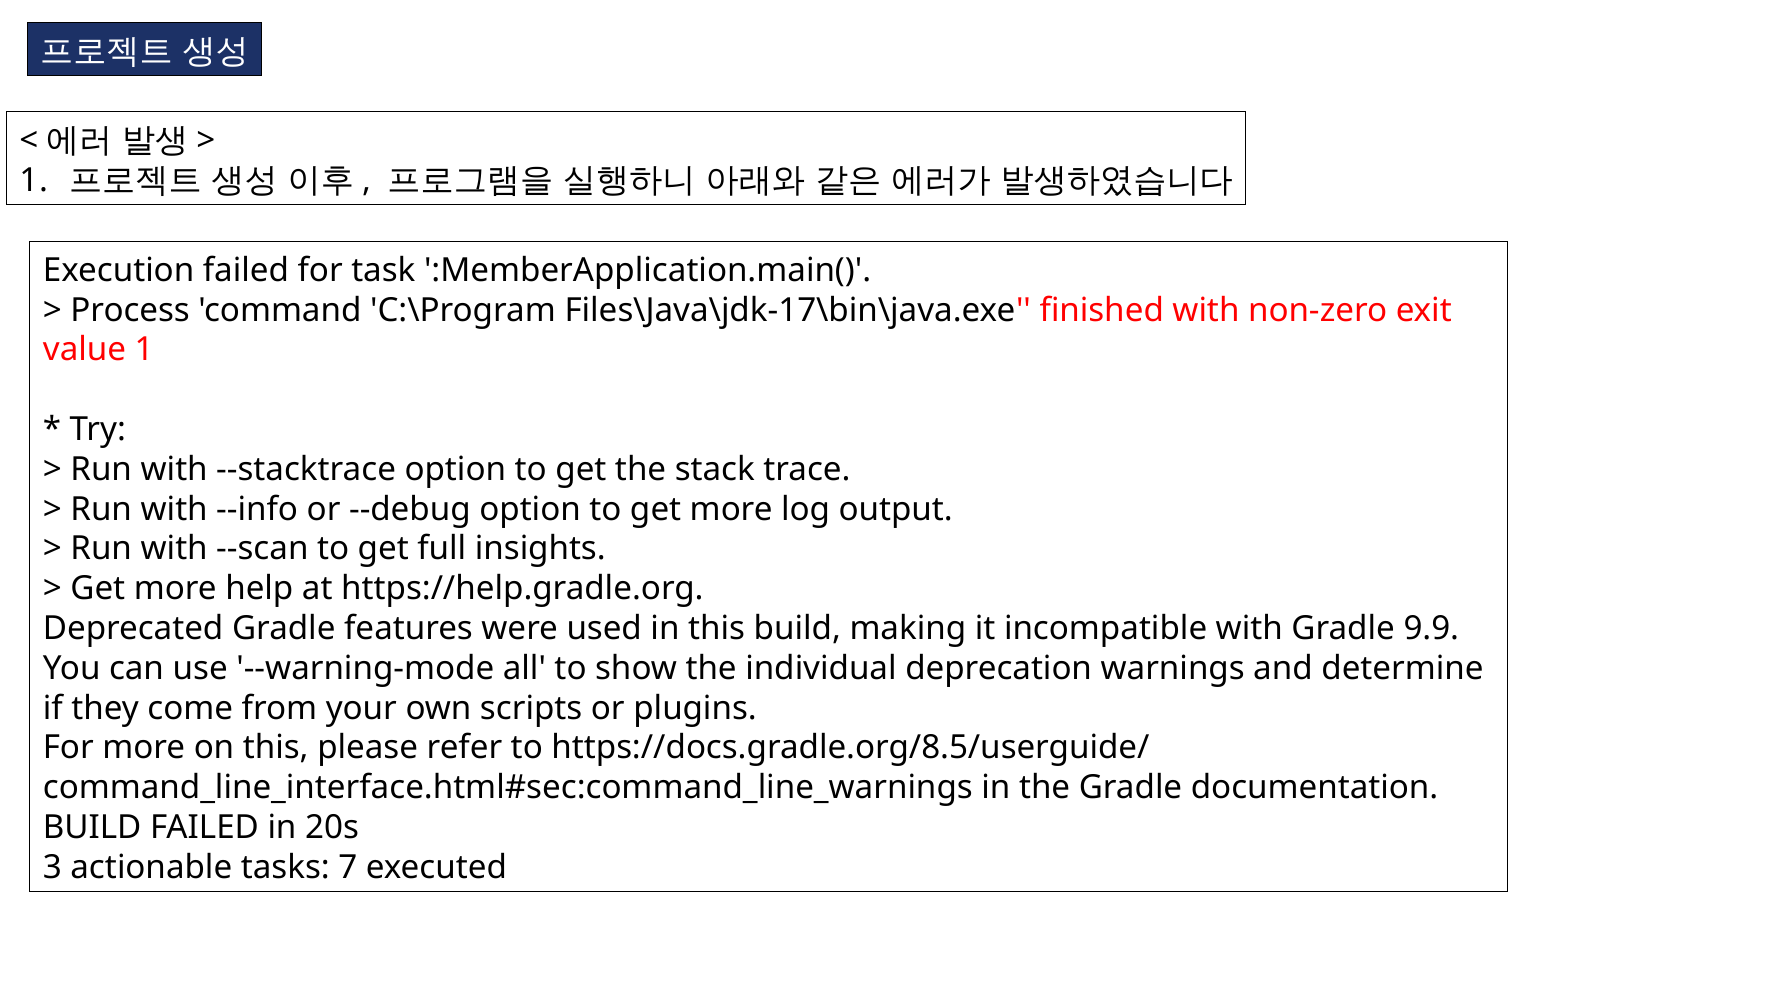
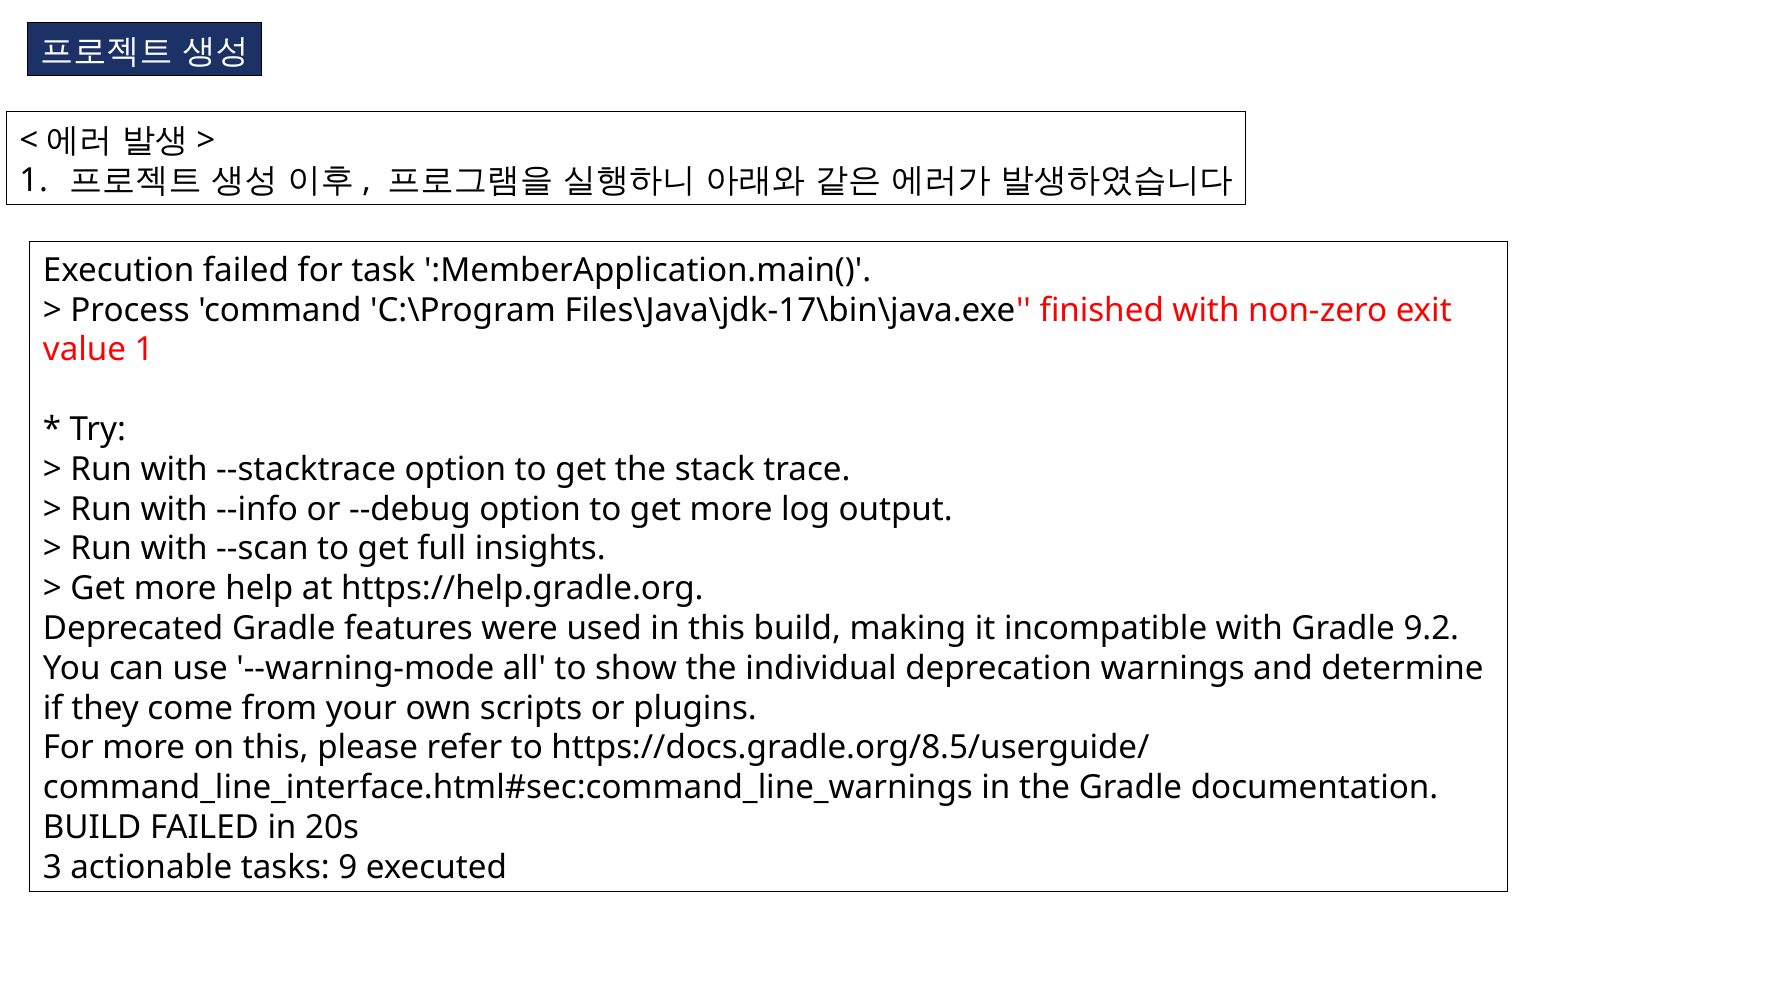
9.9: 9.9 -> 9.2
7: 7 -> 9
